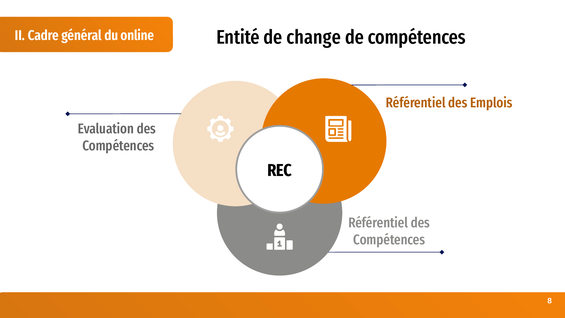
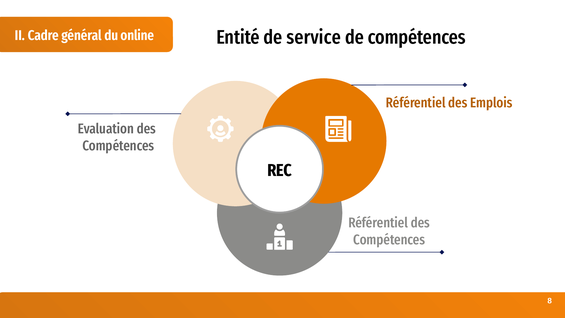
change: change -> service
